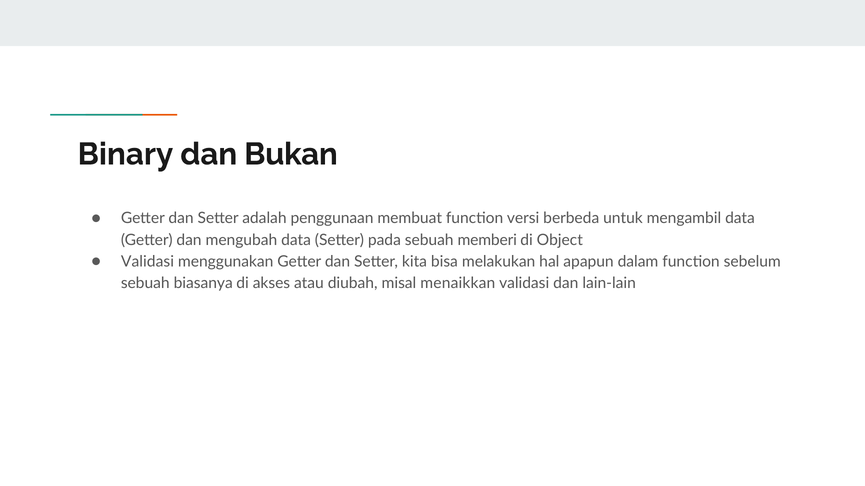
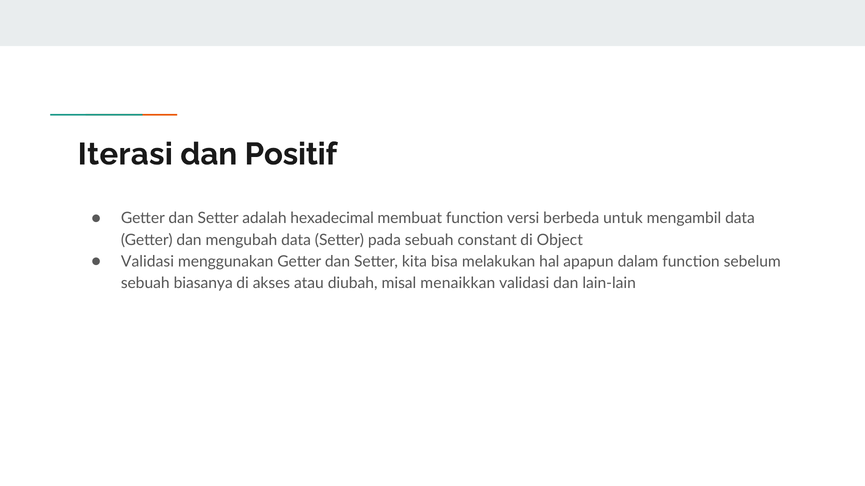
Binary: Binary -> Iterasi
Bukan: Bukan -> Positif
penggunaan: penggunaan -> hexadecimal
memberi: memberi -> constant
